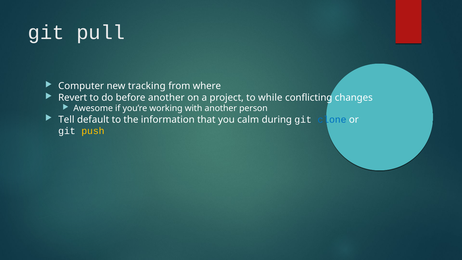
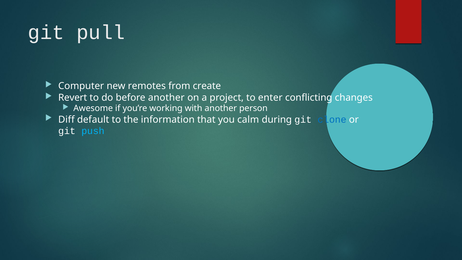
tracking: tracking -> remotes
where: where -> create
while: while -> enter
Tell: Tell -> Diff
push colour: yellow -> light blue
